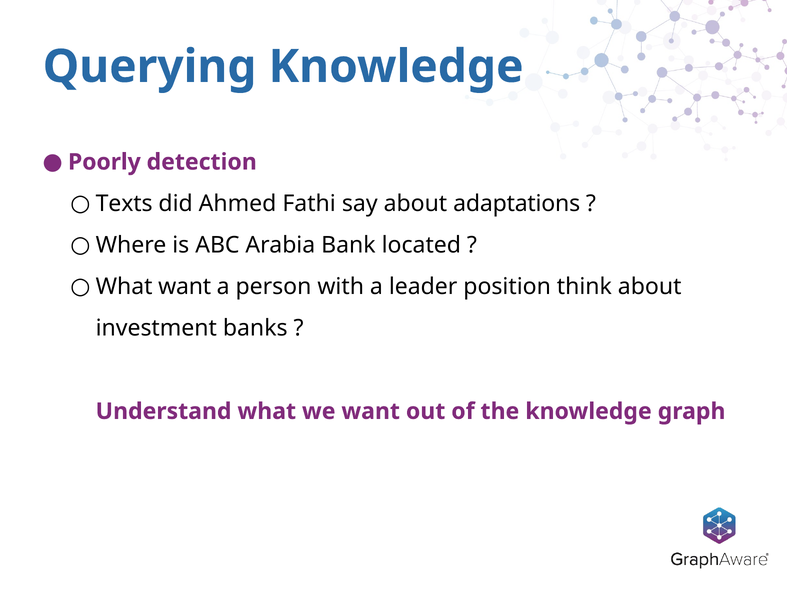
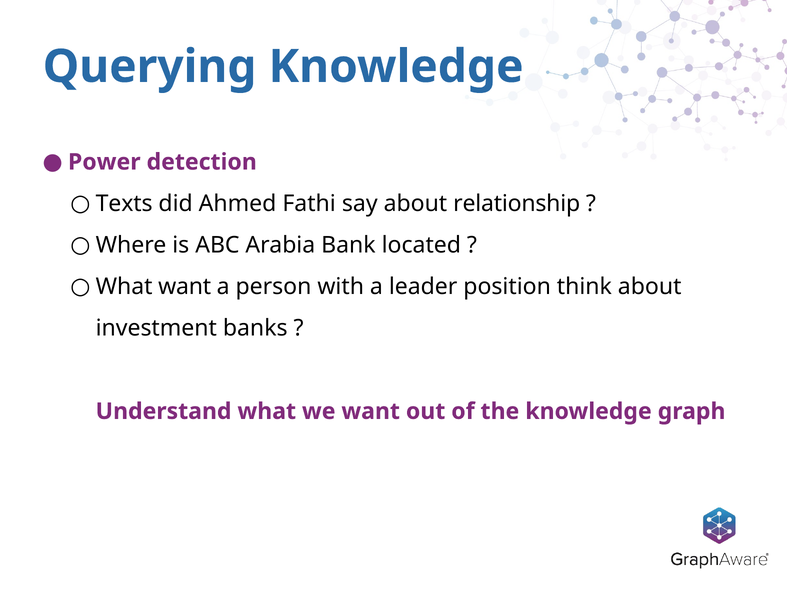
Poorly: Poorly -> Power
adaptations: adaptations -> relationship
